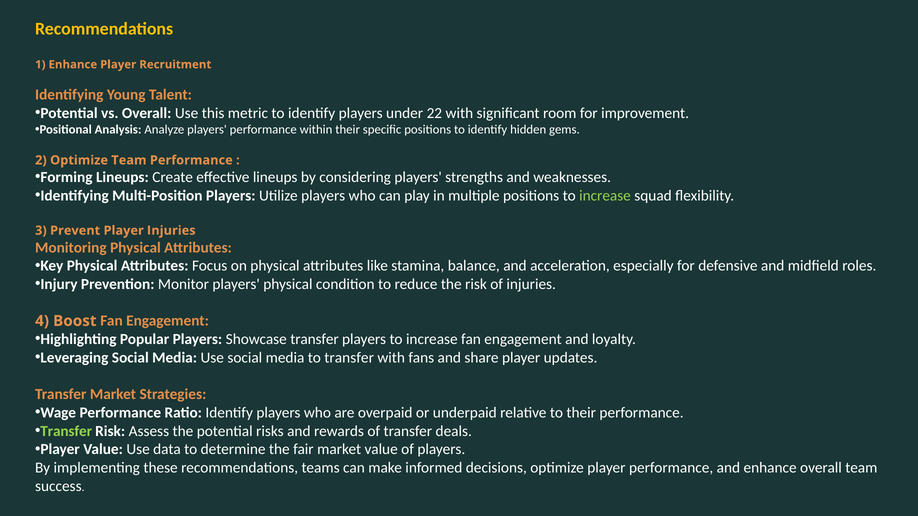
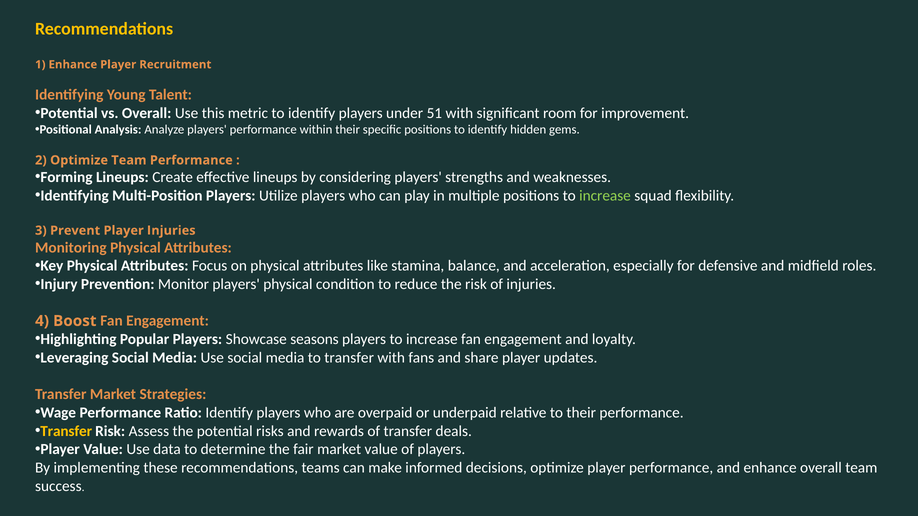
22: 22 -> 51
Showcase transfer: transfer -> seasons
Transfer at (66, 431) colour: light green -> yellow
